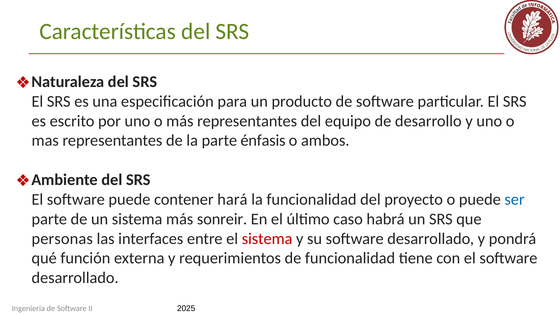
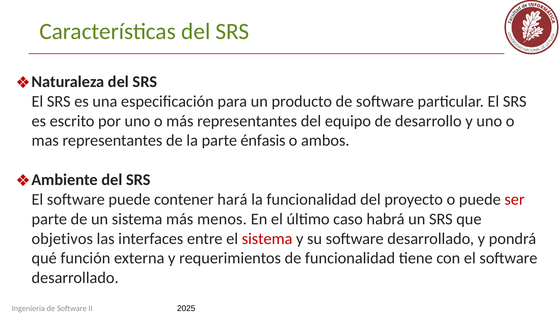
ser colour: blue -> red
sonreir: sonreir -> menos
personas: personas -> objetivos
